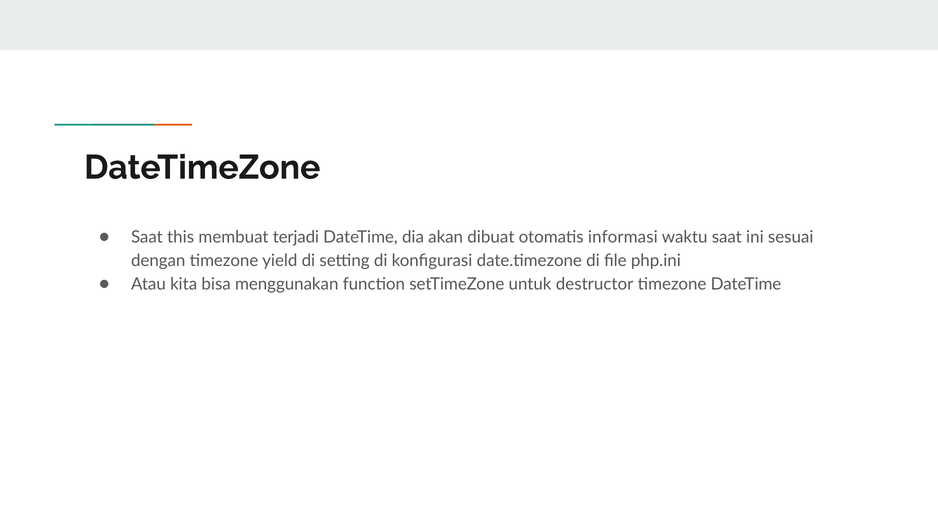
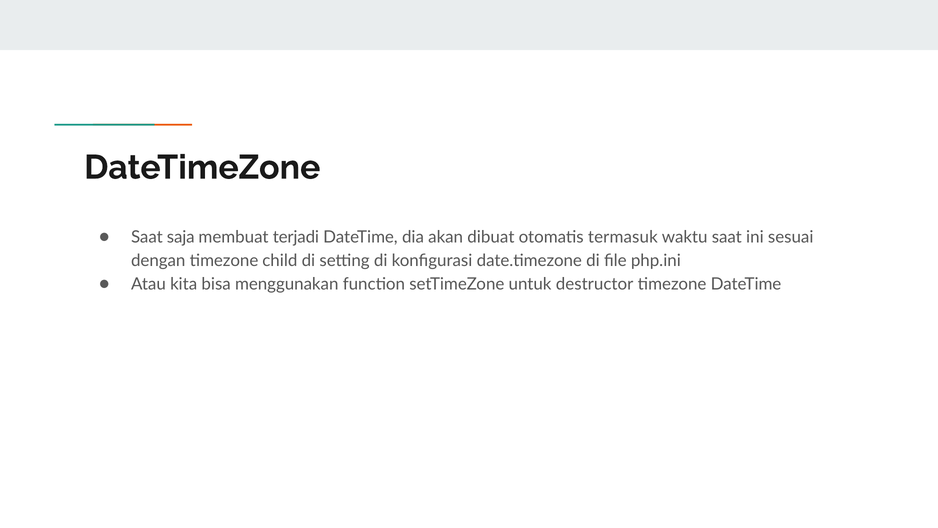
this: this -> saja
informasi: informasi -> termasuk
yield: yield -> child
